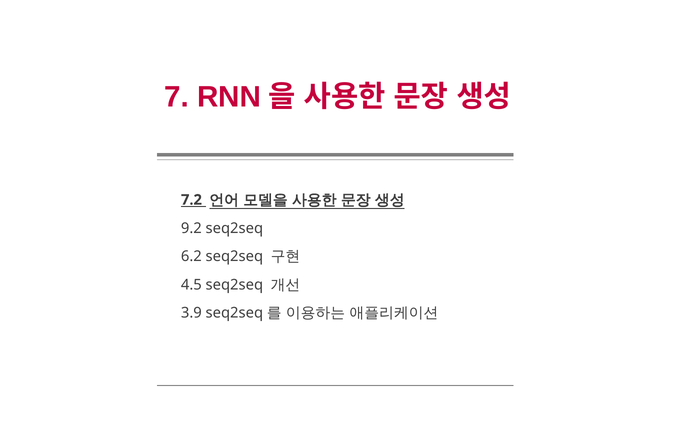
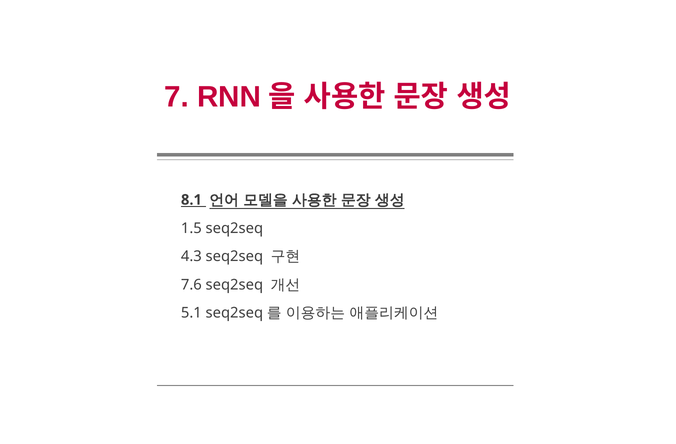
7.2: 7.2 -> 8.1
9.2: 9.2 -> 1.5
6.2: 6.2 -> 4.3
4.5: 4.5 -> 7.6
3.9: 3.9 -> 5.1
